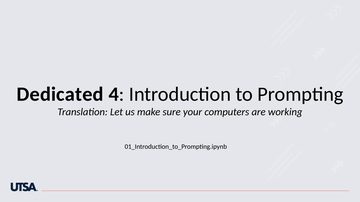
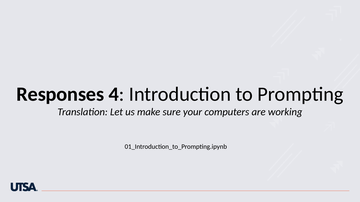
Dedicated: Dedicated -> Responses
